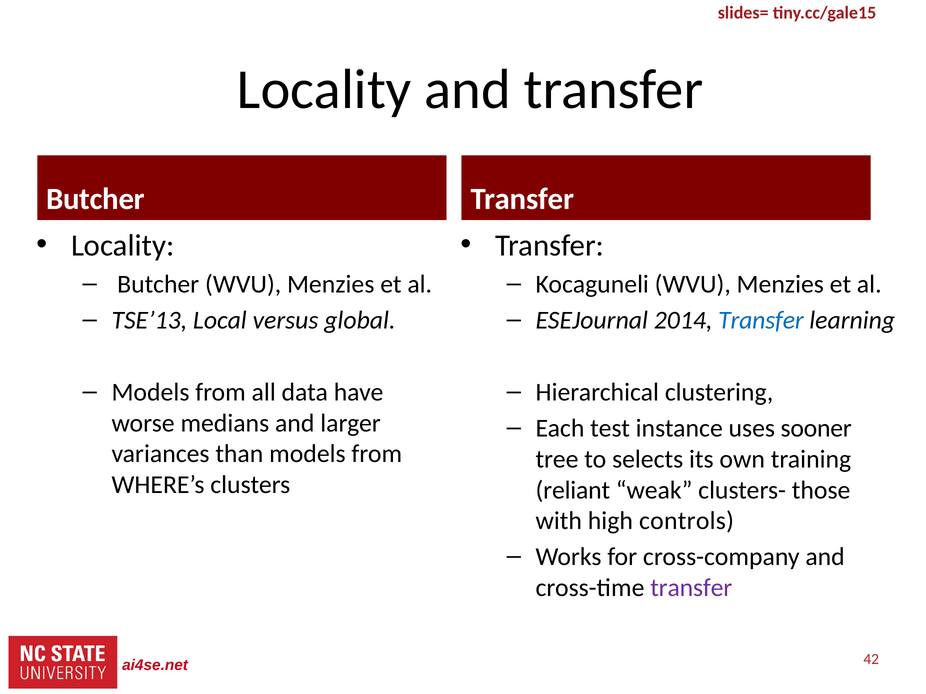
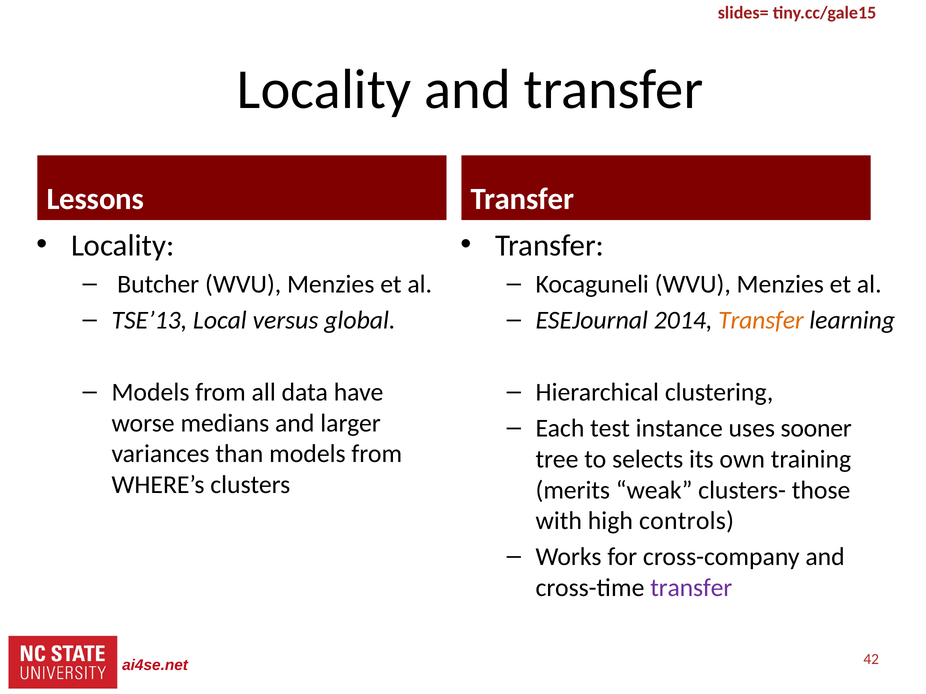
Butcher at (95, 199): Butcher -> Lessons
Transfer at (761, 320) colour: blue -> orange
reliant: reliant -> merits
